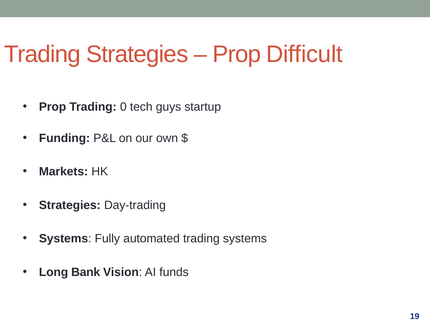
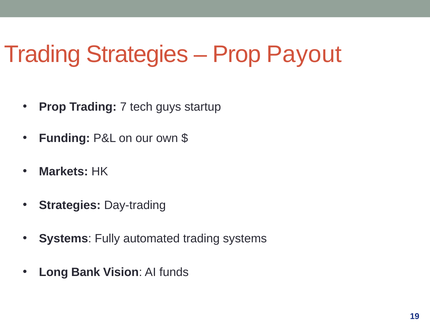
Difficult: Difficult -> Payout
0: 0 -> 7
